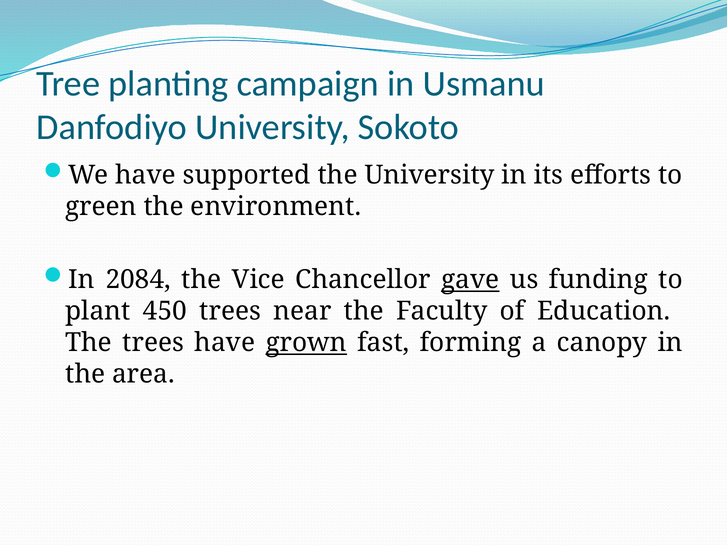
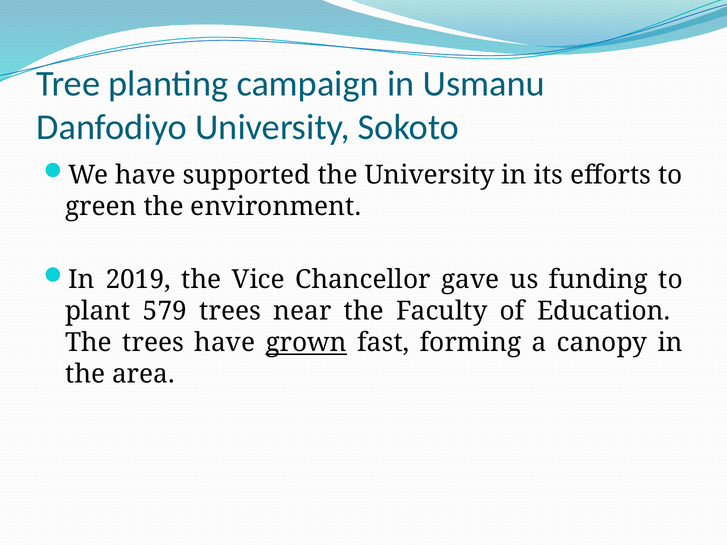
2084: 2084 -> 2019
gave underline: present -> none
450: 450 -> 579
